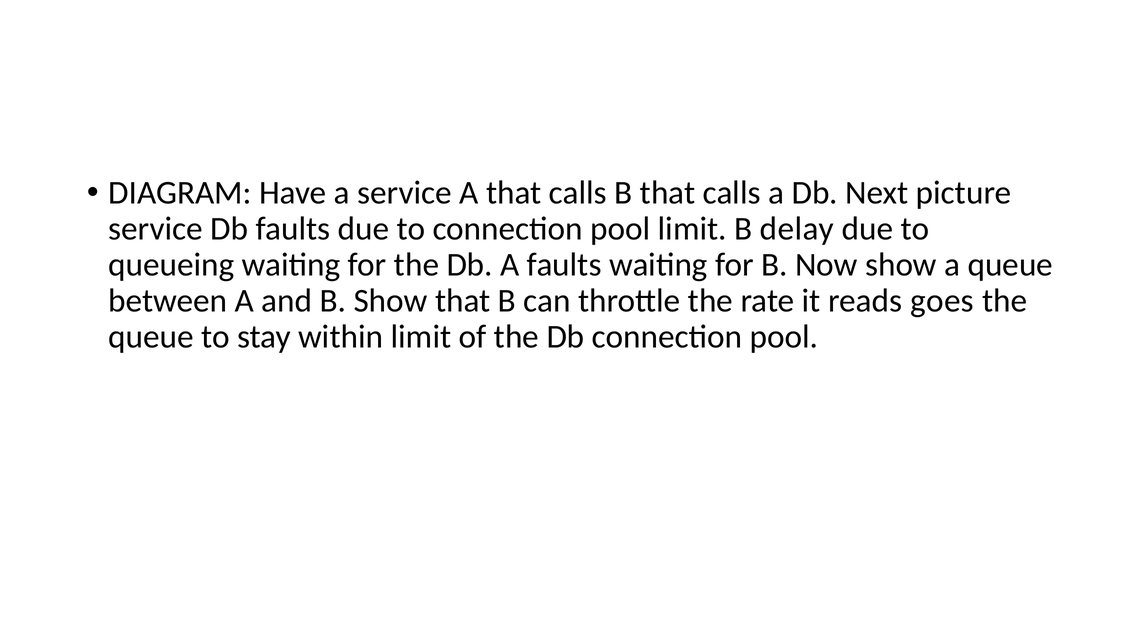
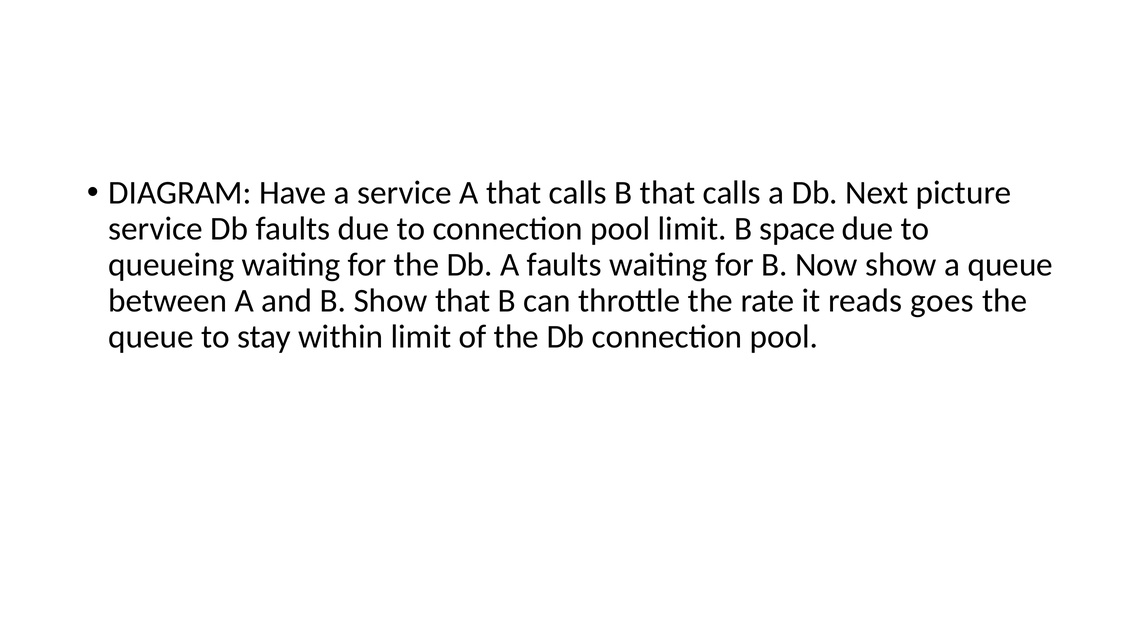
delay: delay -> space
